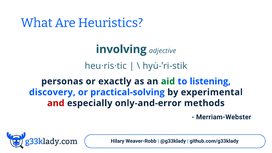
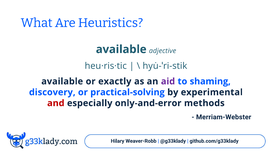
involving at (121, 49): involving -> available
personas at (62, 81): personas -> available
aid colour: green -> purple
listening: listening -> shaming
